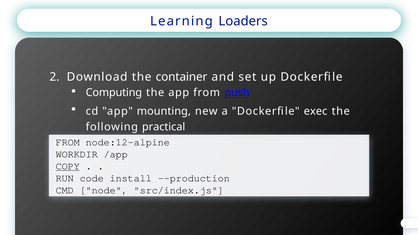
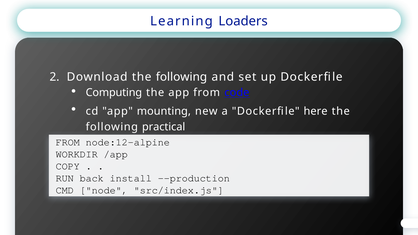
Download the container: container -> following
push: push -> code
exec: exec -> here
COPY underline: present -> none
code: code -> back
